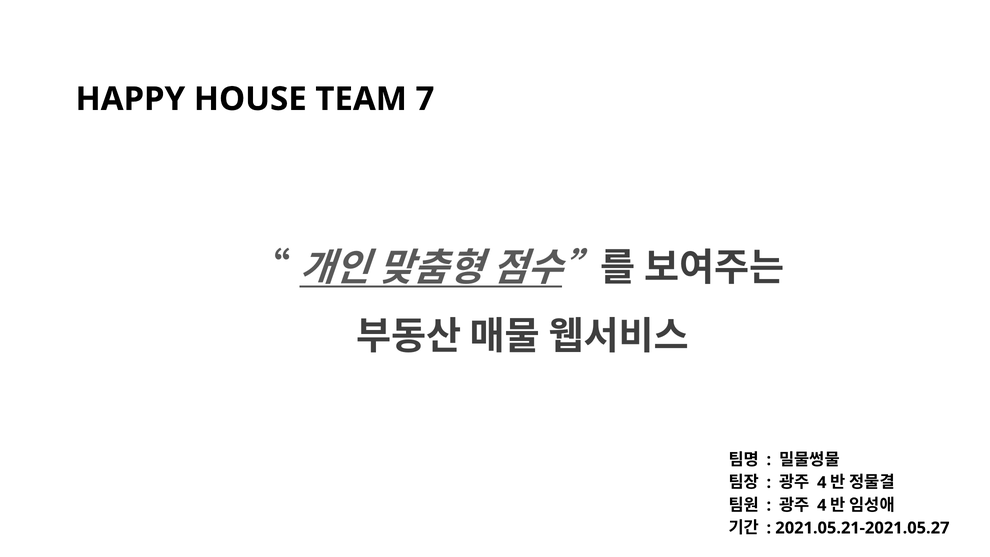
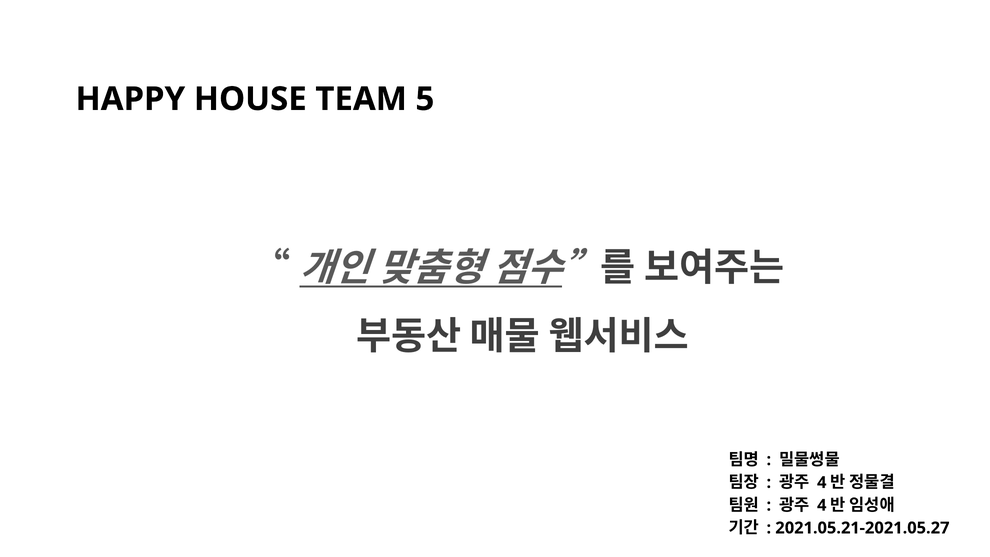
7: 7 -> 5
